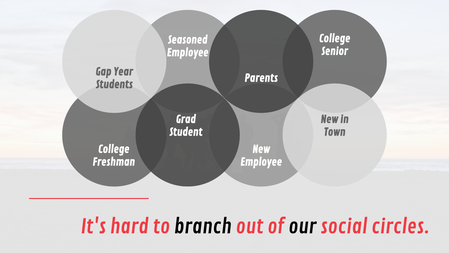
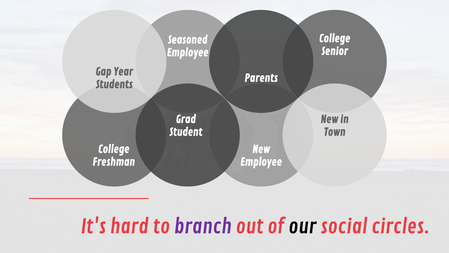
branch colour: black -> purple
